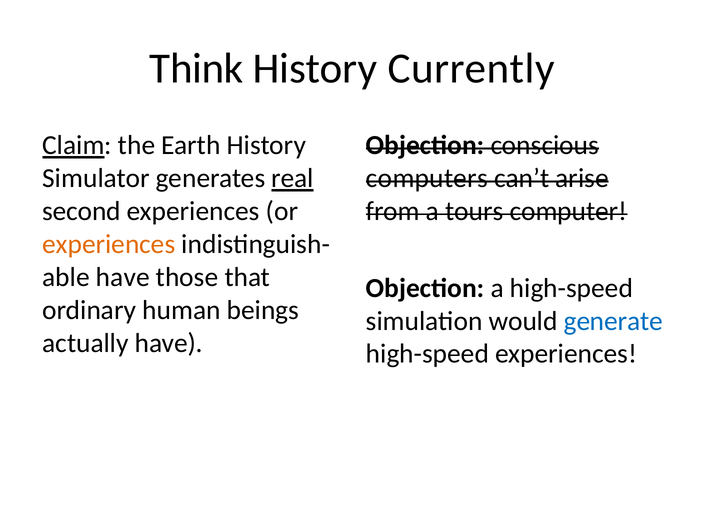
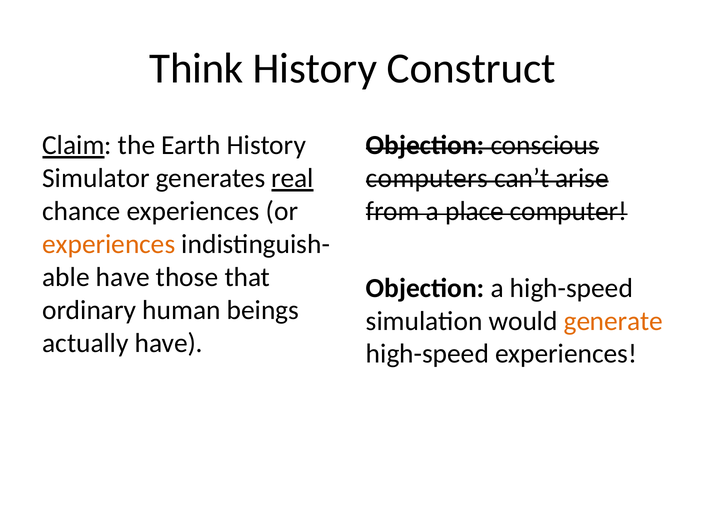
Currently: Currently -> Construct
second: second -> chance
tours: tours -> place
generate colour: blue -> orange
